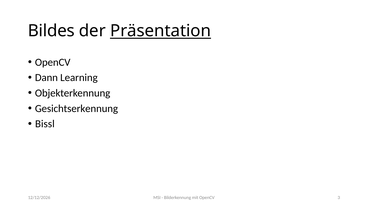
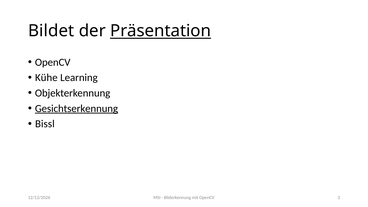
Bildes: Bildes -> Bildet
Dann: Dann -> Kühe
Gesichtserkennung underline: none -> present
